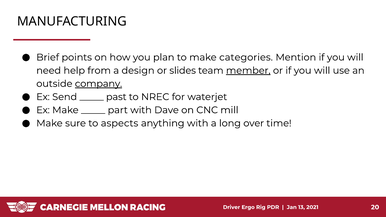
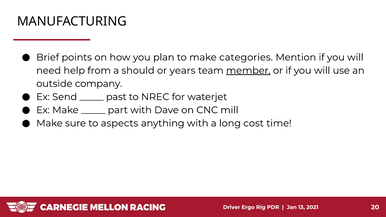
design: design -> should
slides: slides -> years
company underline: present -> none
over: over -> cost
